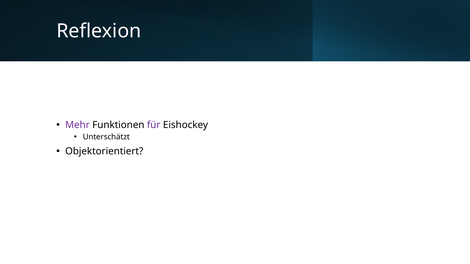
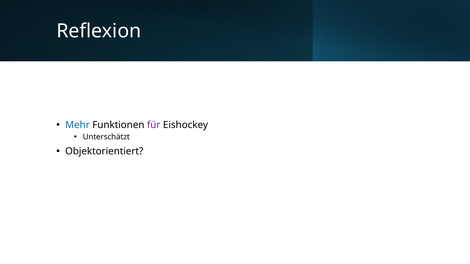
Mehr colour: purple -> blue
